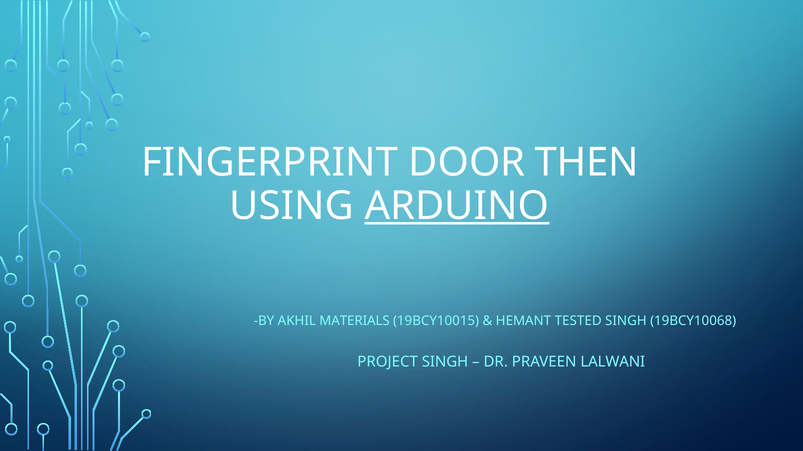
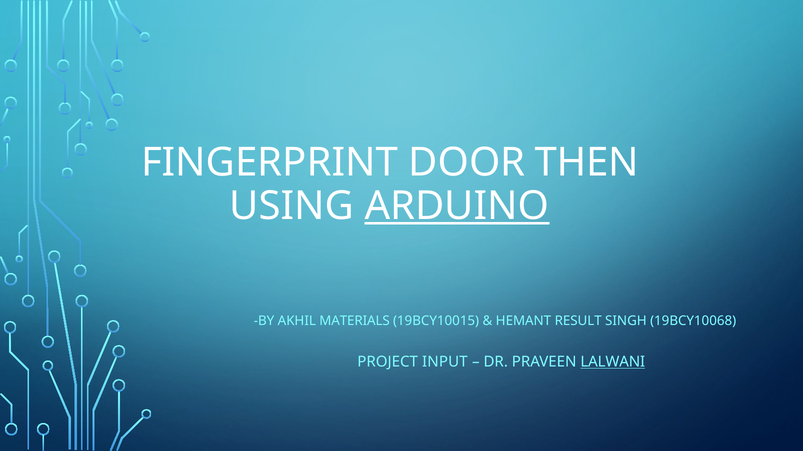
TESTED: TESTED -> RESULT
PROJECT SINGH: SINGH -> INPUT
LALWANI underline: none -> present
